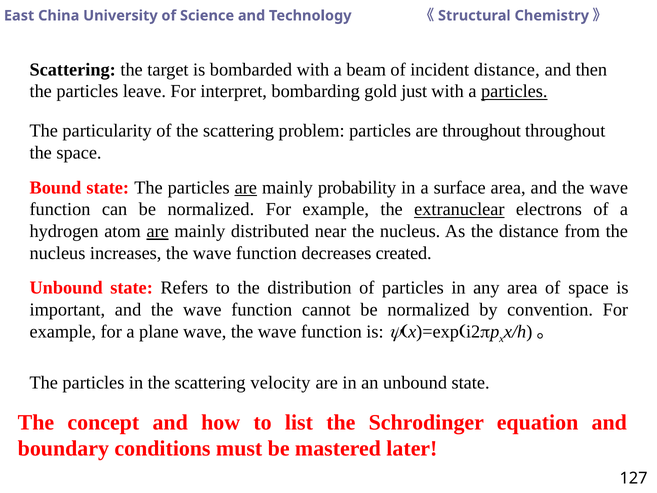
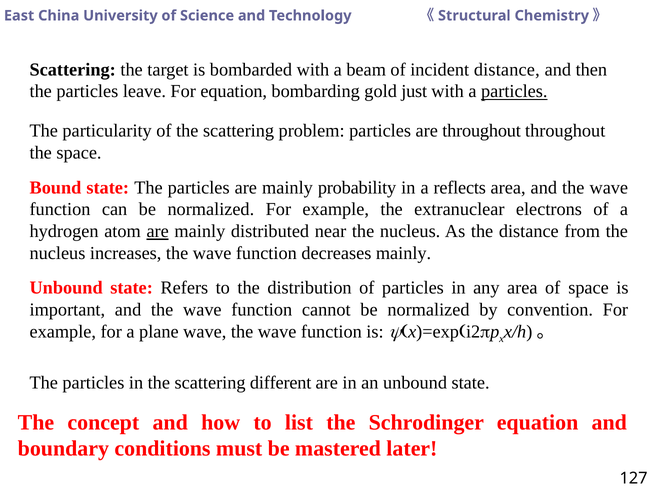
For interpret: interpret -> equation
are at (246, 187) underline: present -> none
surface: surface -> reflects
extranuclear underline: present -> none
decreases created: created -> mainly
velocity: velocity -> different
